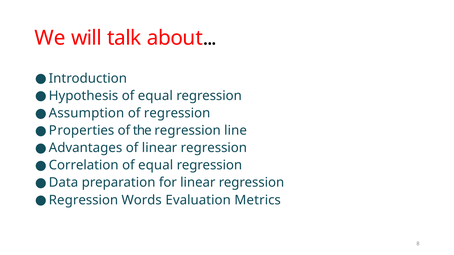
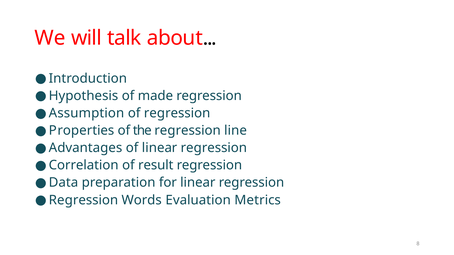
Hypothesis of equal: equal -> made
equal at (156, 165): equal -> result
